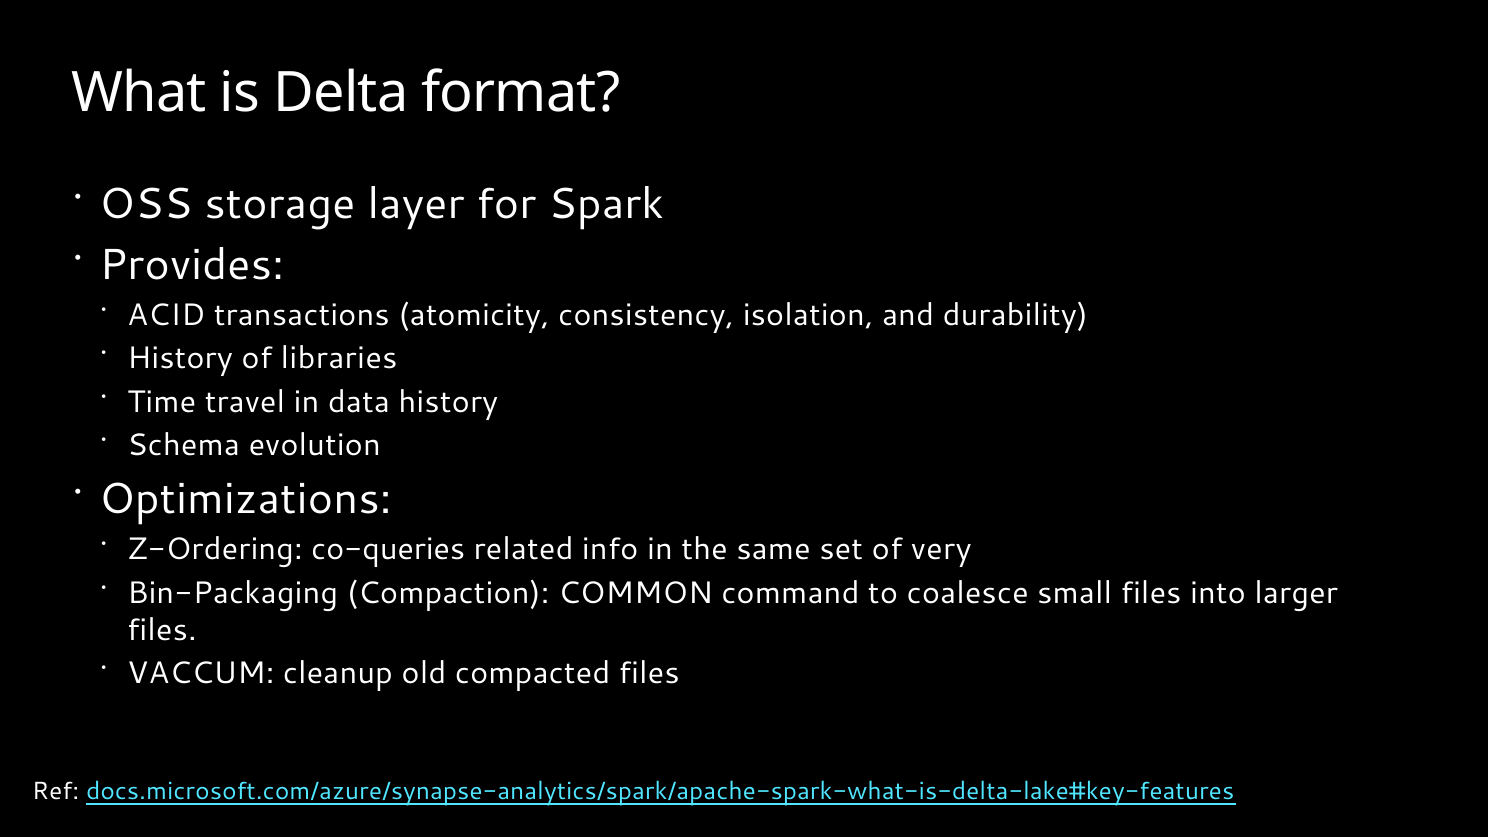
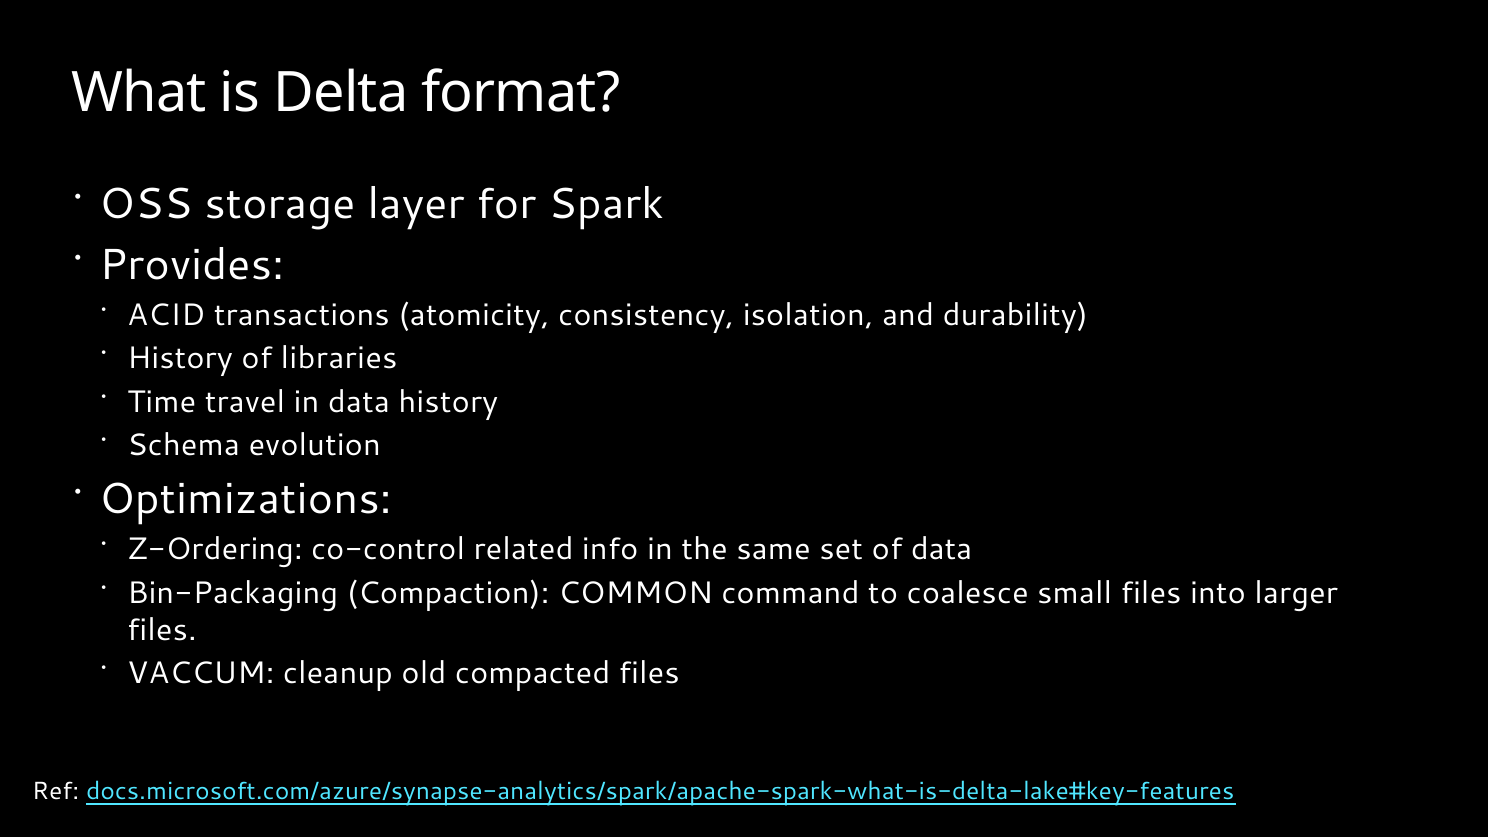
co-queries: co-queries -> co-control
of very: very -> data
